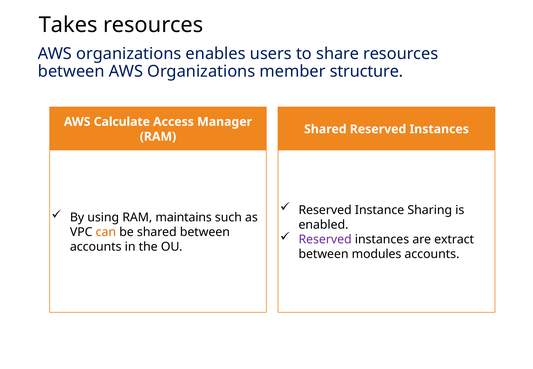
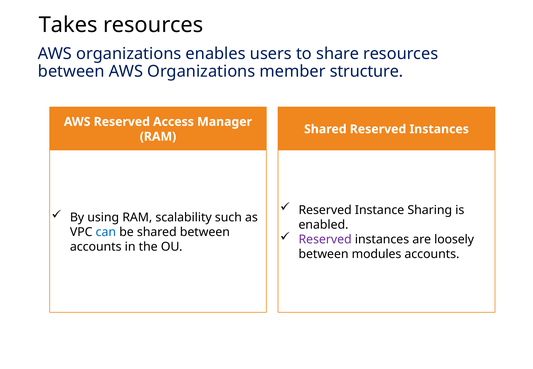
AWS Calculate: Calculate -> Reserved
maintains: maintains -> scalability
can colour: orange -> blue
extract: extract -> loosely
